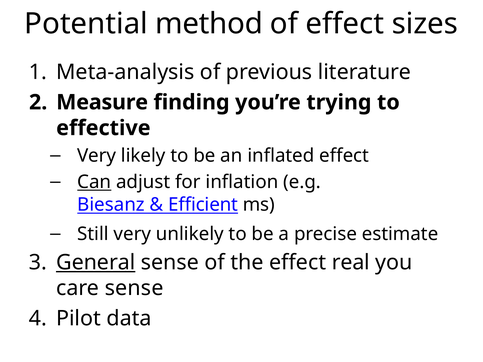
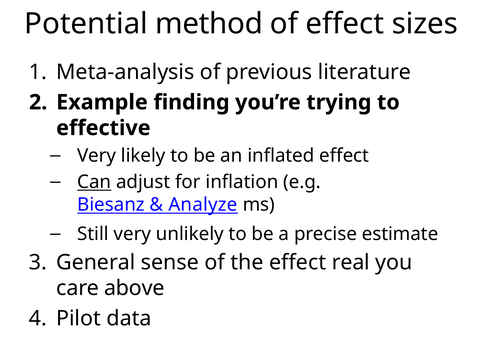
Measure: Measure -> Example
Efficient: Efficient -> Analyze
General underline: present -> none
care sense: sense -> above
